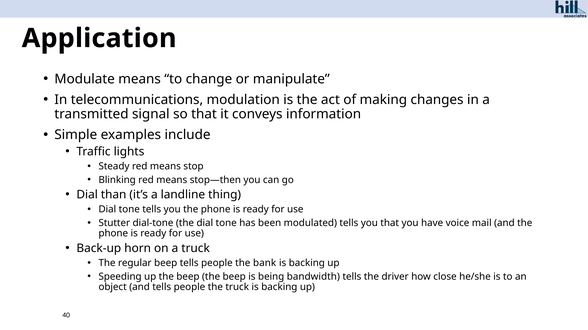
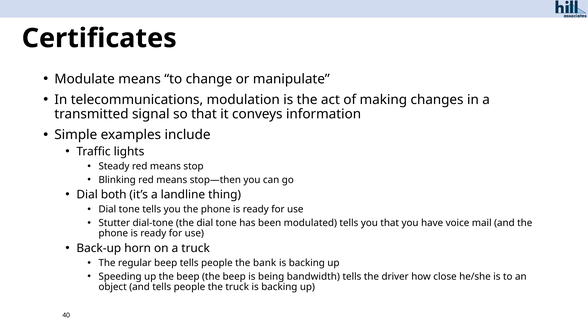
Application: Application -> Certificates
than: than -> both
